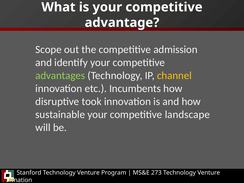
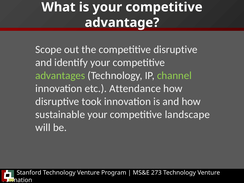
competitive admission: admission -> disruptive
channel colour: yellow -> light green
Incumbents: Incumbents -> Attendance
